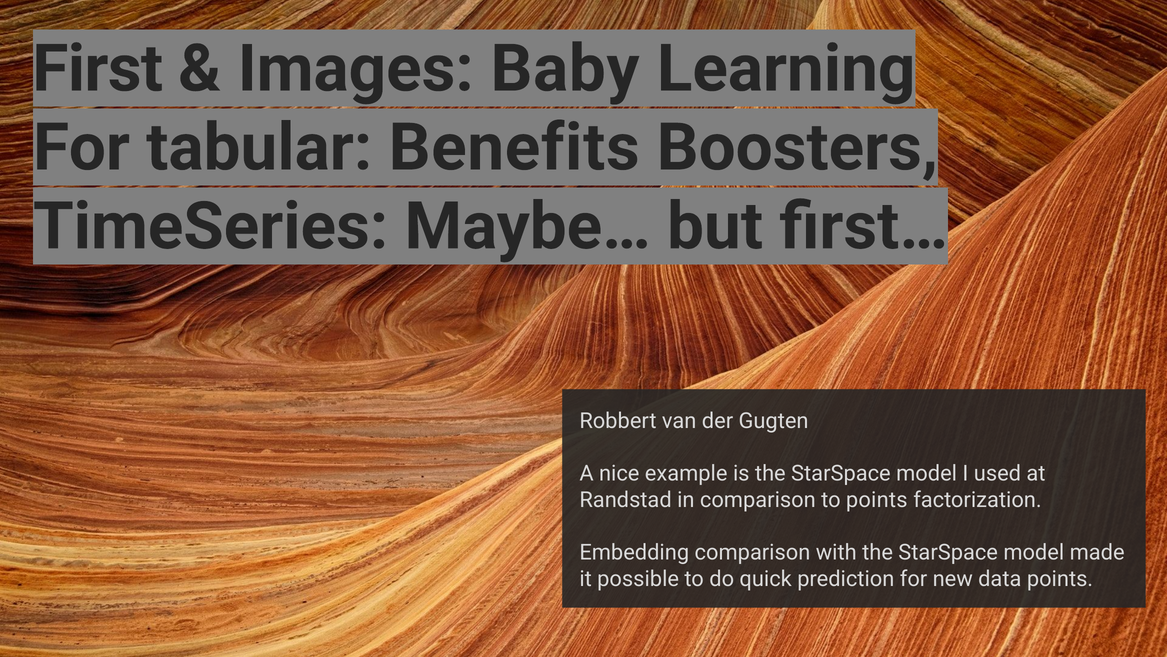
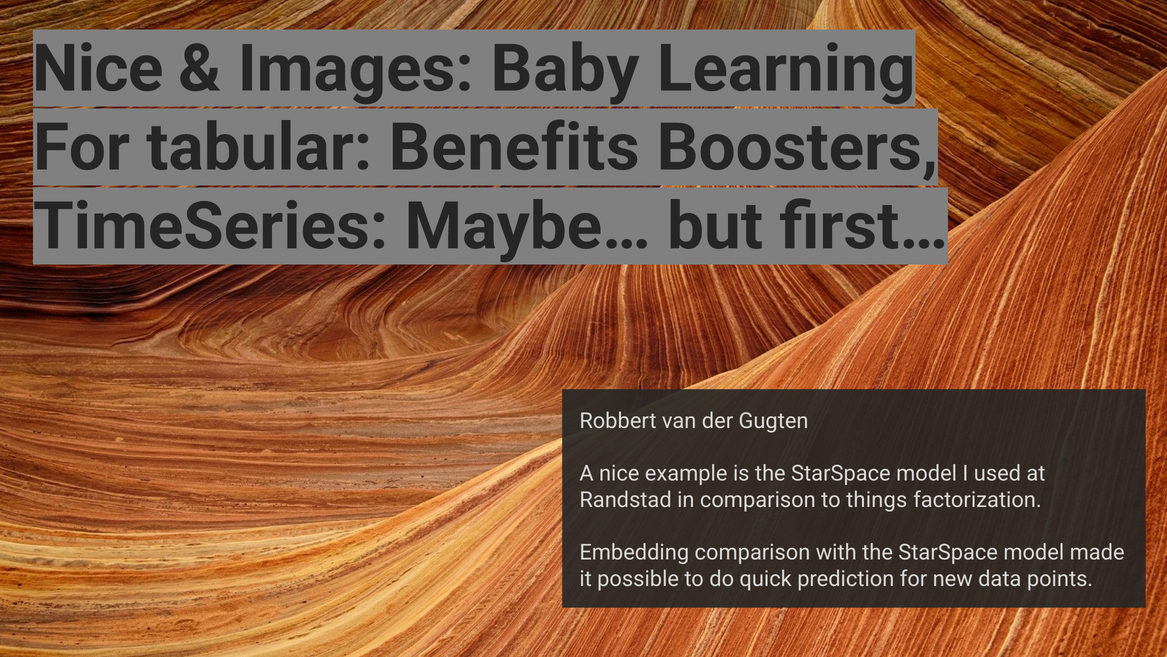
First at (98, 69): First -> Nice
to points: points -> things
